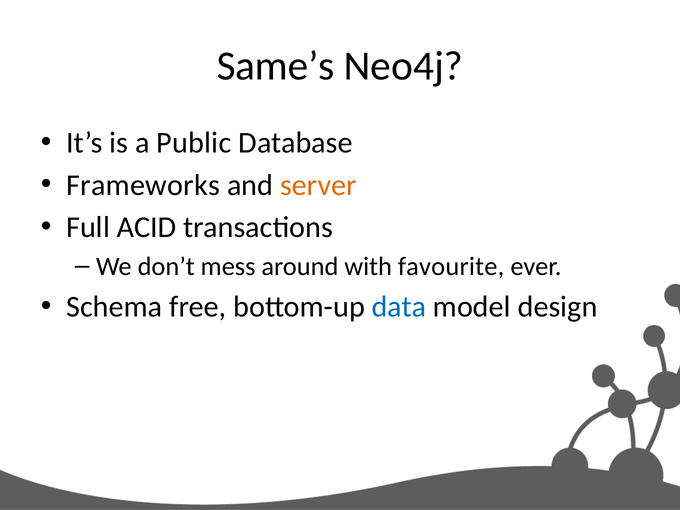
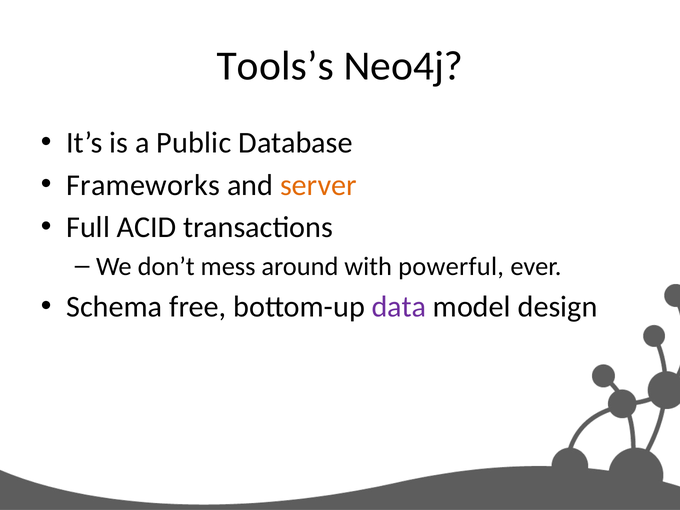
Same’s: Same’s -> Tools’s
favourite: favourite -> powerful
data colour: blue -> purple
